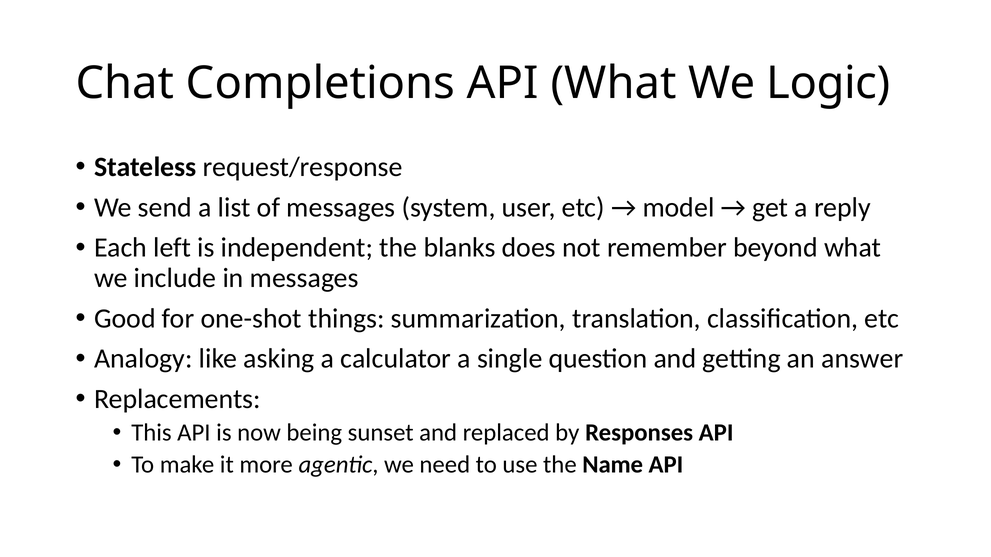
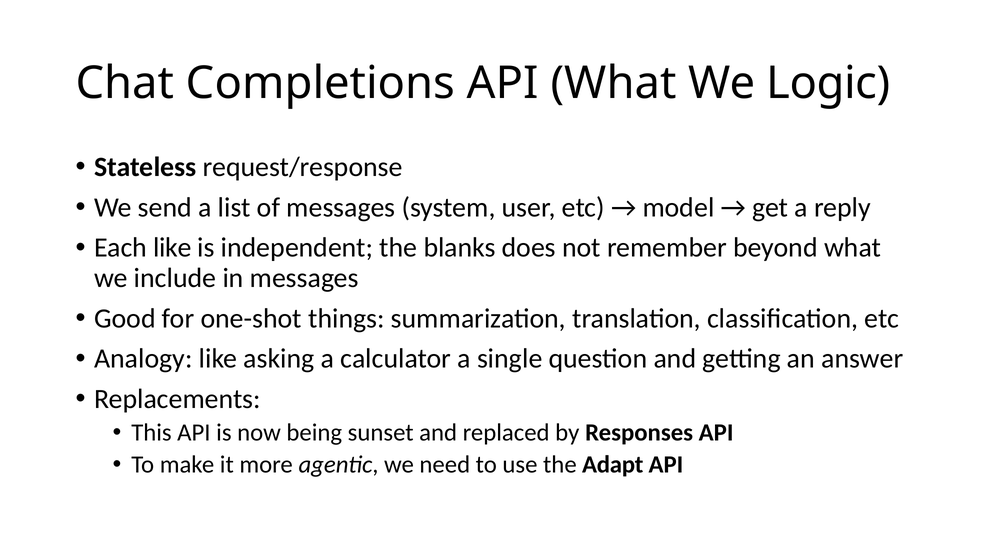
Each left: left -> like
Name: Name -> Adapt
